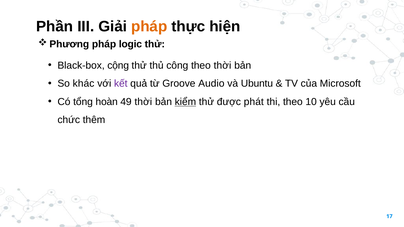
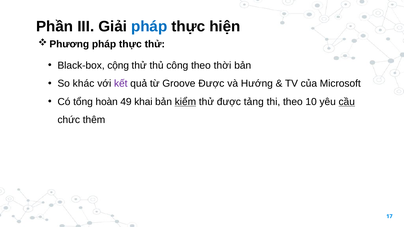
pháp at (149, 27) colour: orange -> blue
logic at (130, 44): logic -> thực
Groove Audio: Audio -> Được
Ubuntu: Ubuntu -> Hướng
49 thời: thời -> khai
phát: phát -> tảng
cầu underline: none -> present
